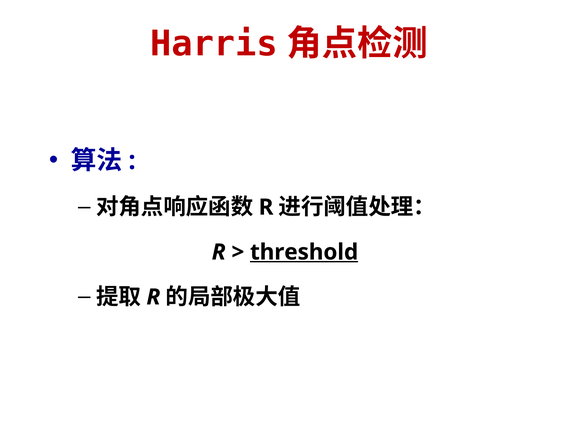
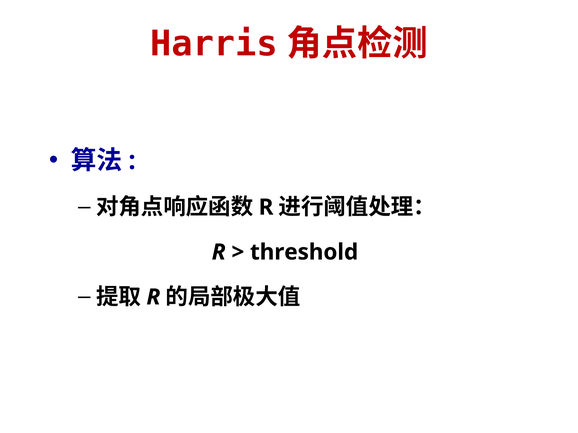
threshold underline: present -> none
